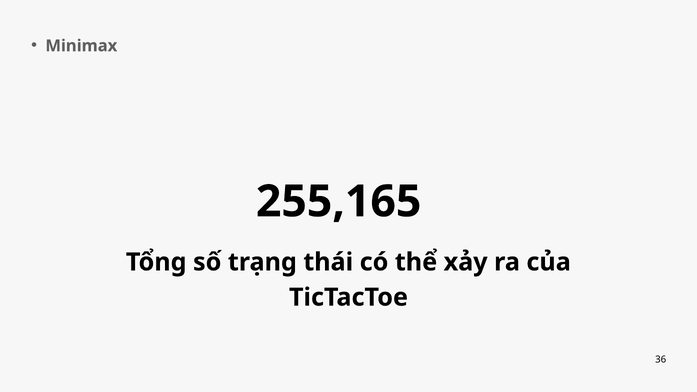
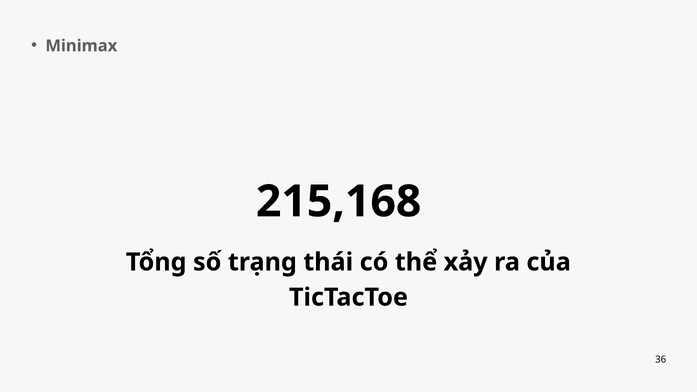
255,165: 255,165 -> 215,168
